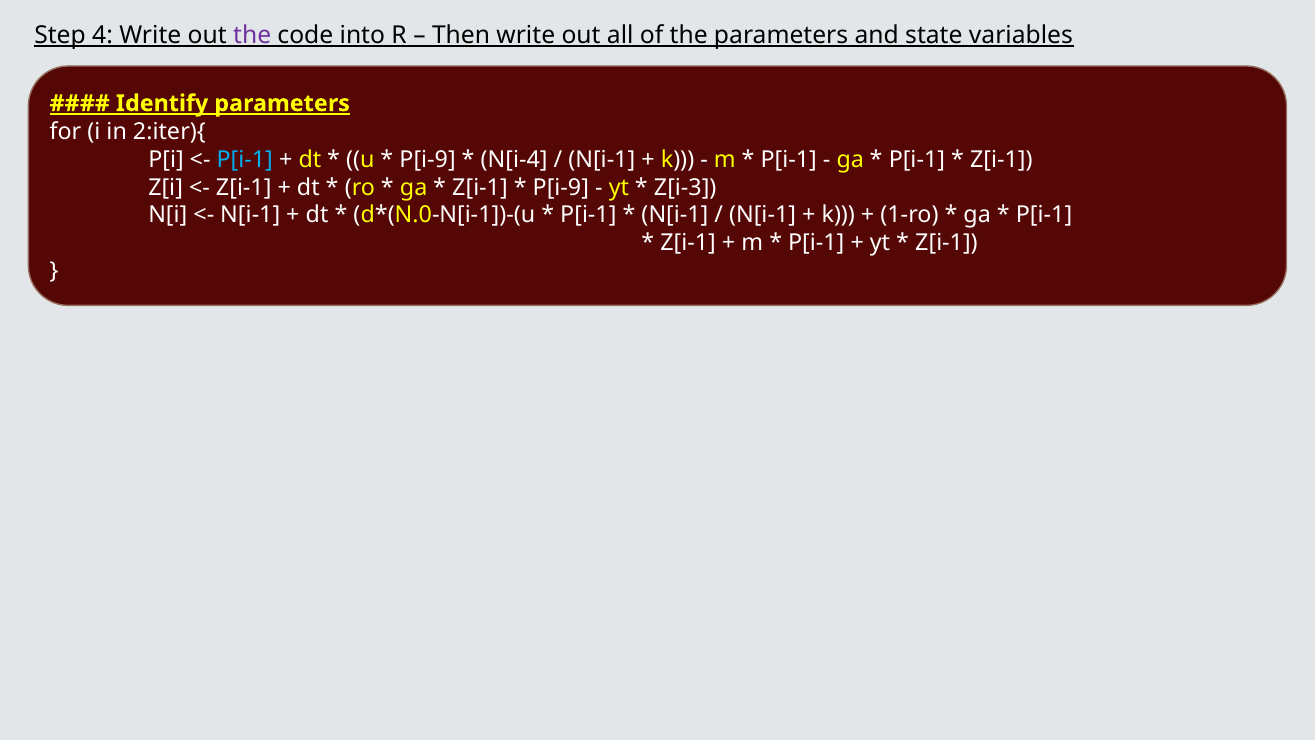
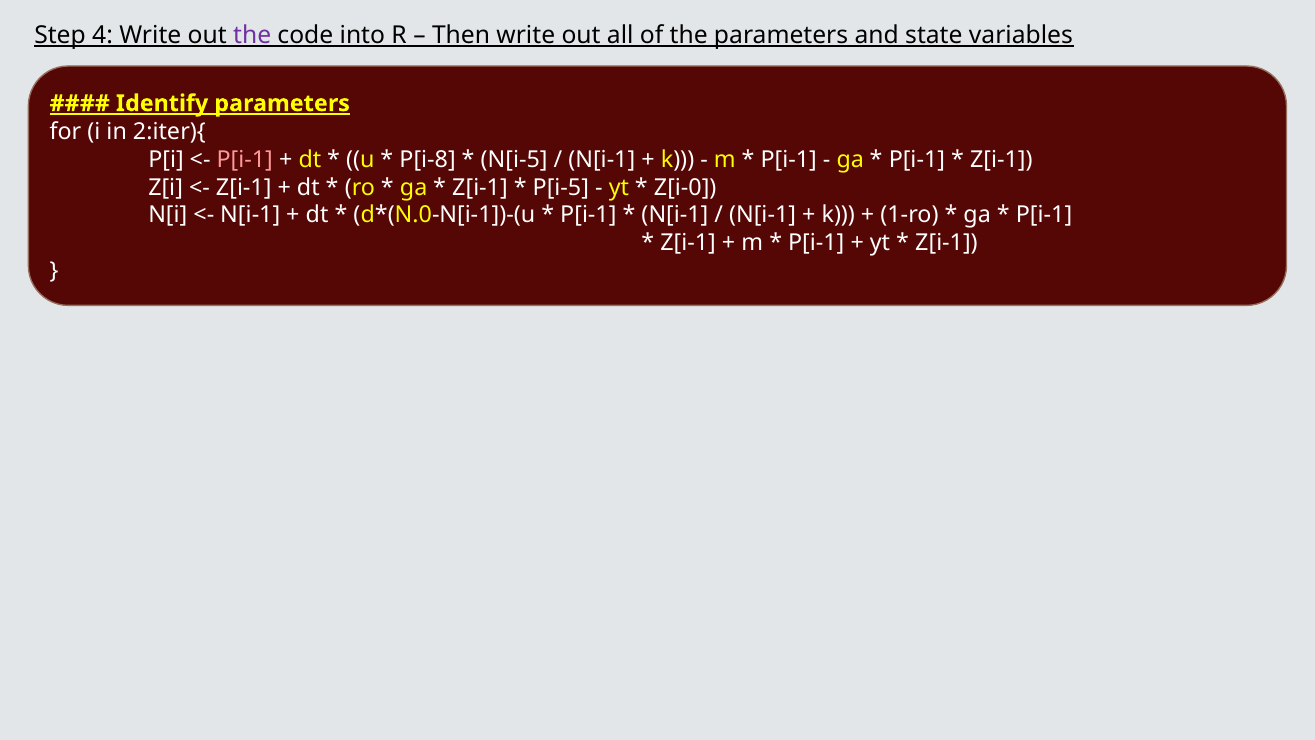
P[i-1 at (245, 159) colour: light blue -> pink
P[i-9 at (428, 159): P[i-9 -> P[i-8
N[i-4: N[i-4 -> N[i-5
P[i-9 at (561, 187): P[i-9 -> P[i-5
Z[i-3: Z[i-3 -> Z[i-0
